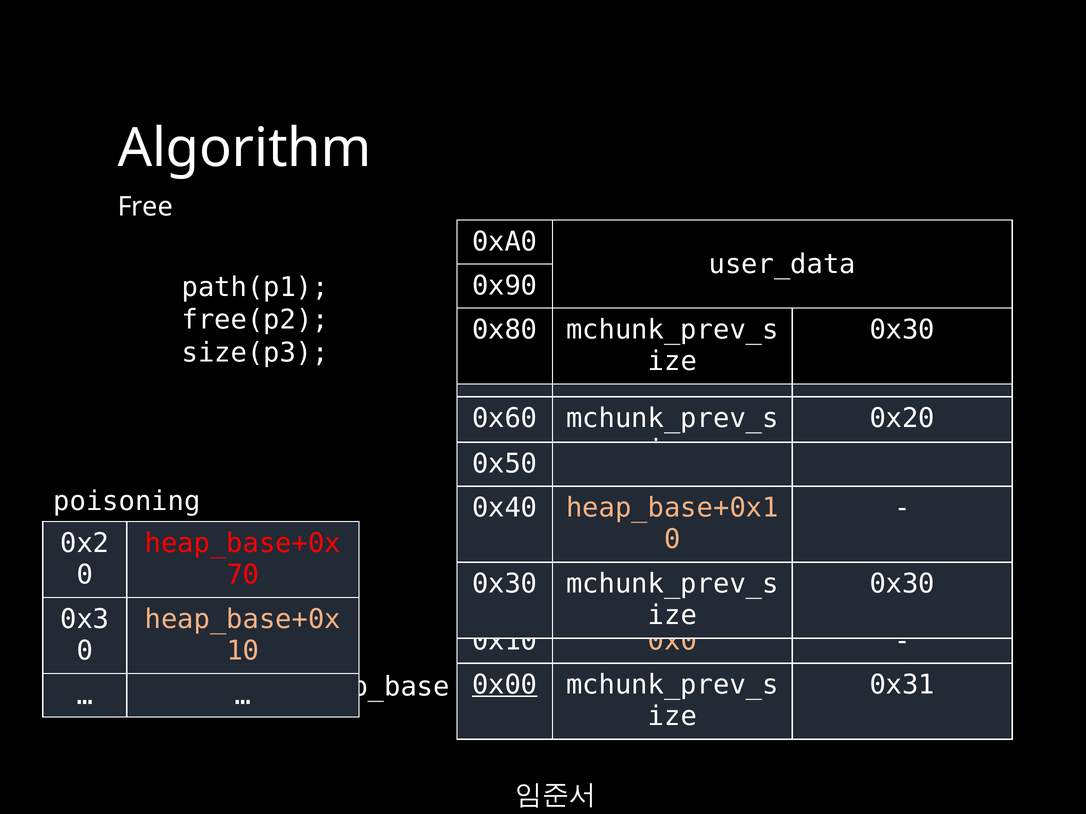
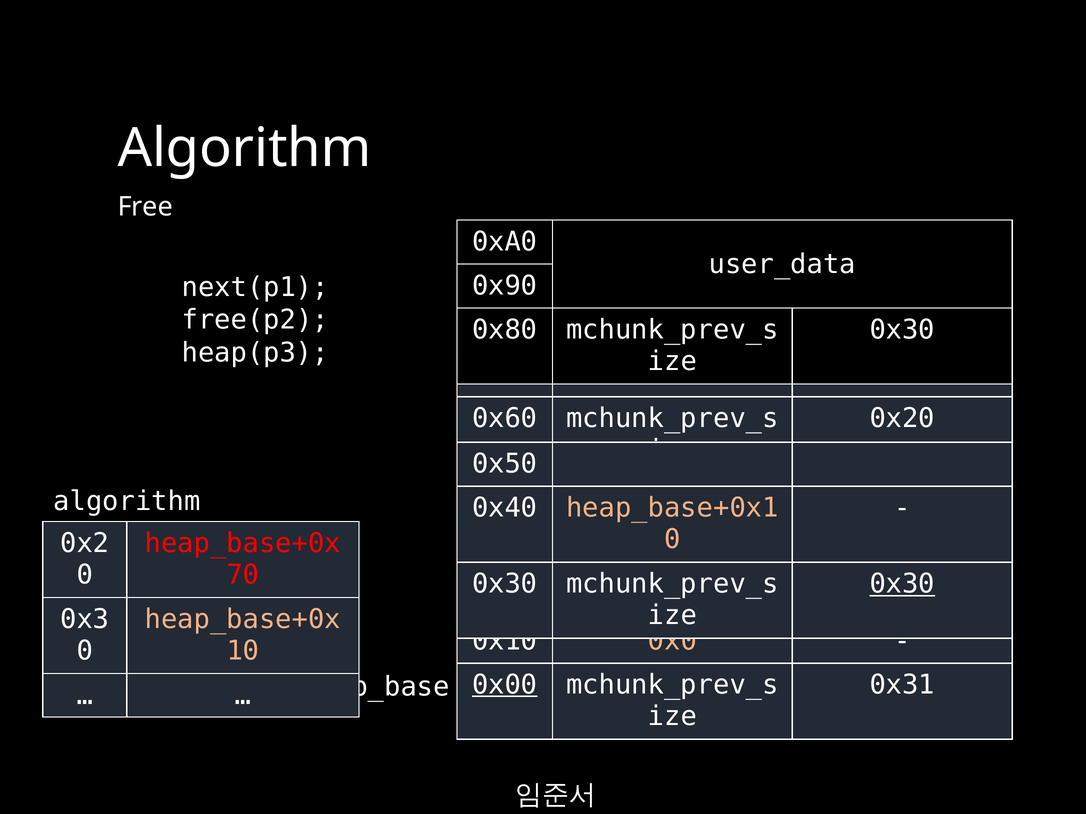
path(p1: path(p1 -> next(p1
size(p3: size(p3 -> heap(p3
poisoning at (127, 501): poisoning -> algorithm
0x30 at (902, 584) underline: none -> present
